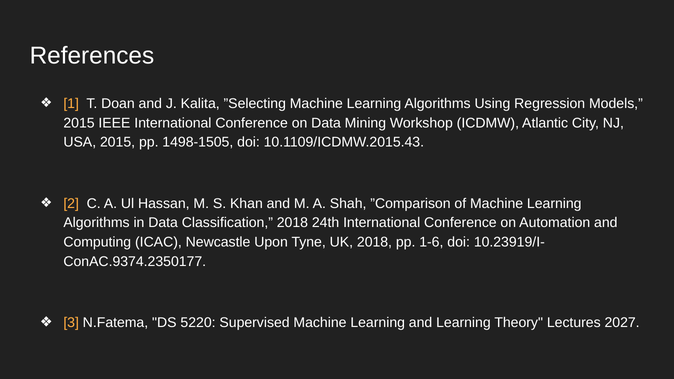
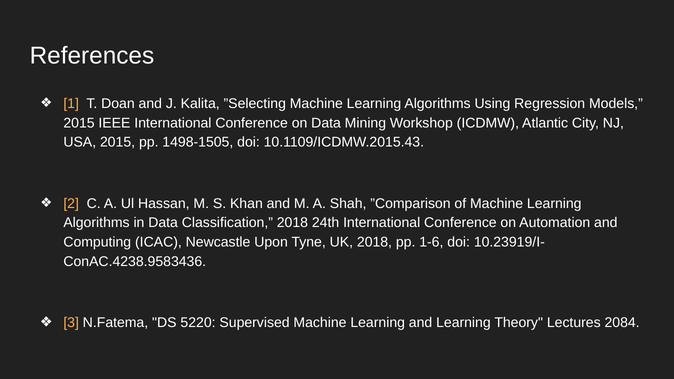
ConAC.9374.2350177: ConAC.9374.2350177 -> ConAC.4238.9583436
2027: 2027 -> 2084
